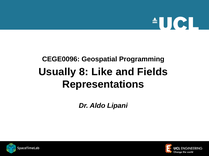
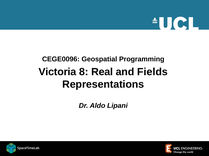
Usually: Usually -> Victoria
Like: Like -> Real
